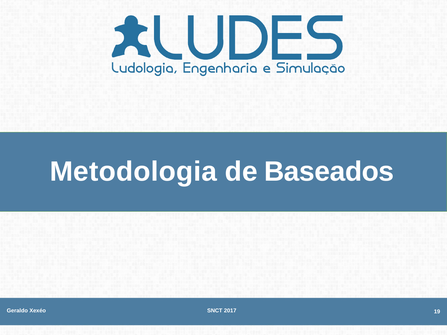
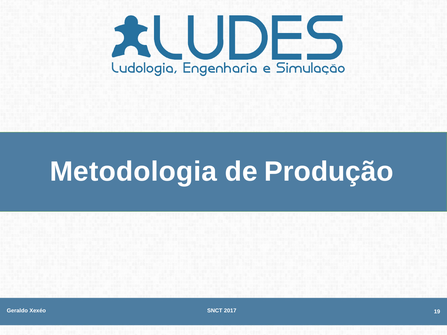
Baseados: Baseados -> Produção
